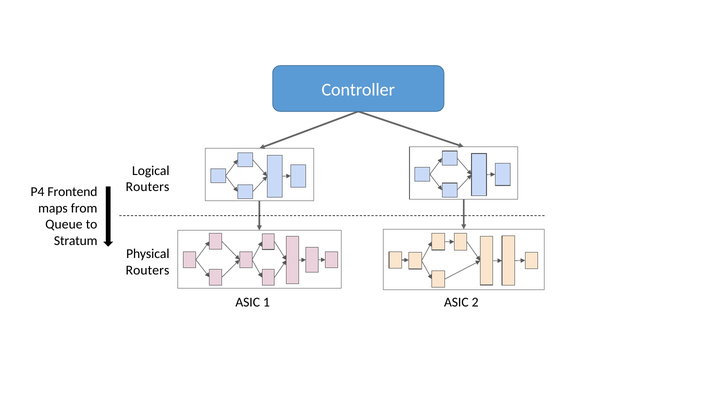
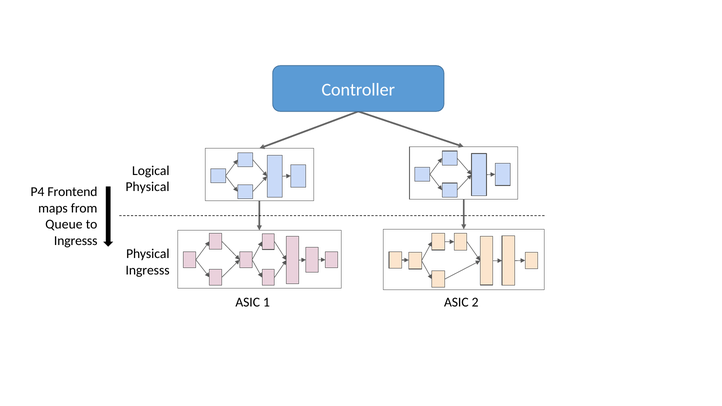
Routers at (147, 187): Routers -> Physical
Stratum at (76, 241): Stratum -> Ingresss
Routers at (147, 270): Routers -> Ingresss
